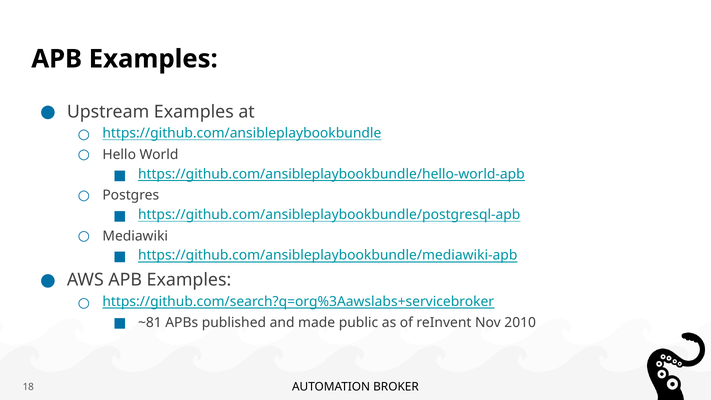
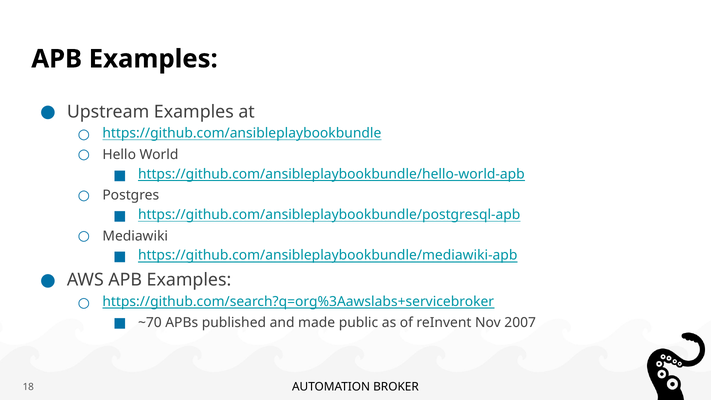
~81: ~81 -> ~70
2010: 2010 -> 2007
